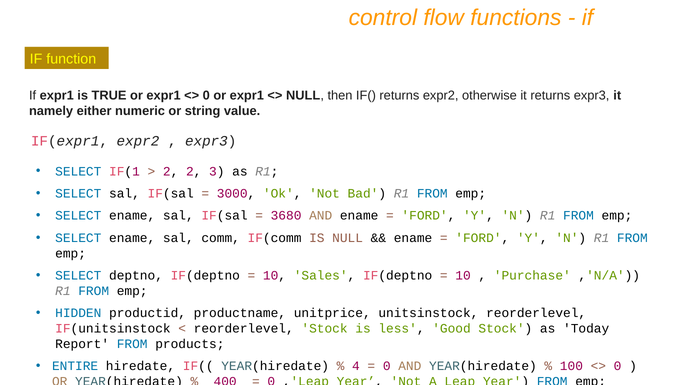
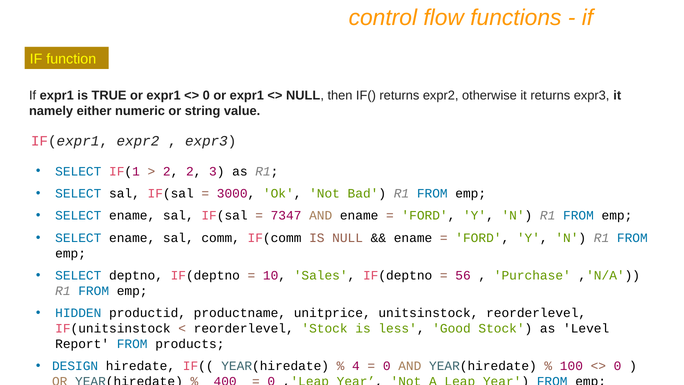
3680: 3680 -> 7347
10 at (463, 275): 10 -> 56
Today: Today -> Level
ENTIRE: ENTIRE -> DESIGN
